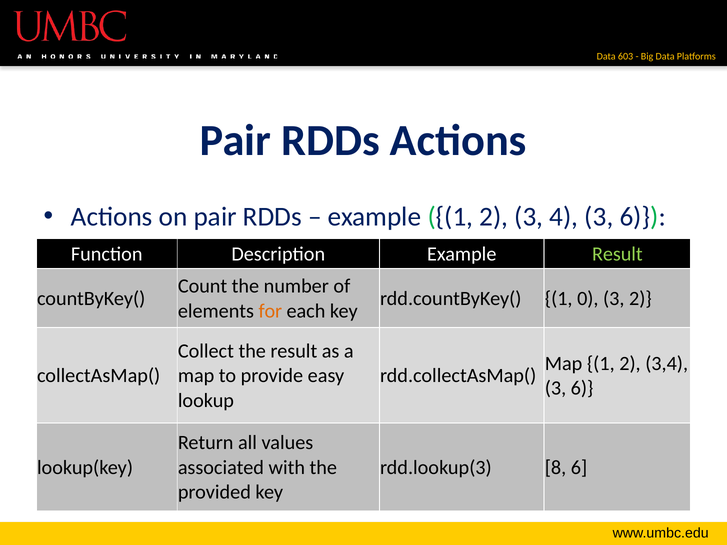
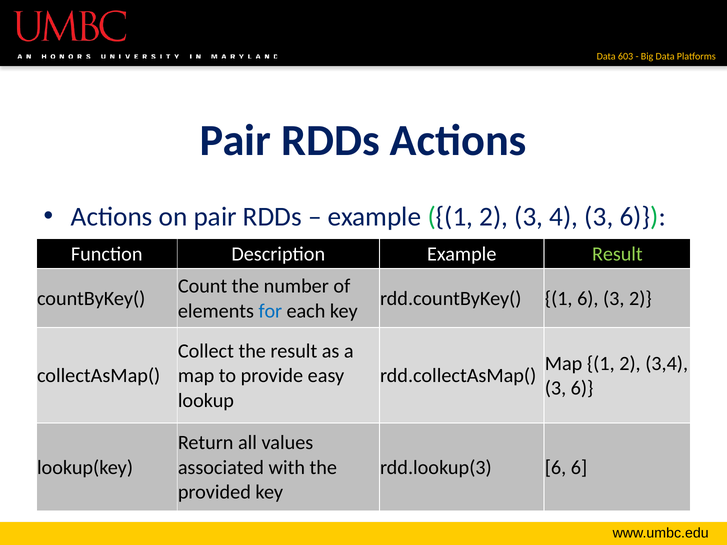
1 0: 0 -> 6
for colour: orange -> blue
rdd.lookup(3 8: 8 -> 6
